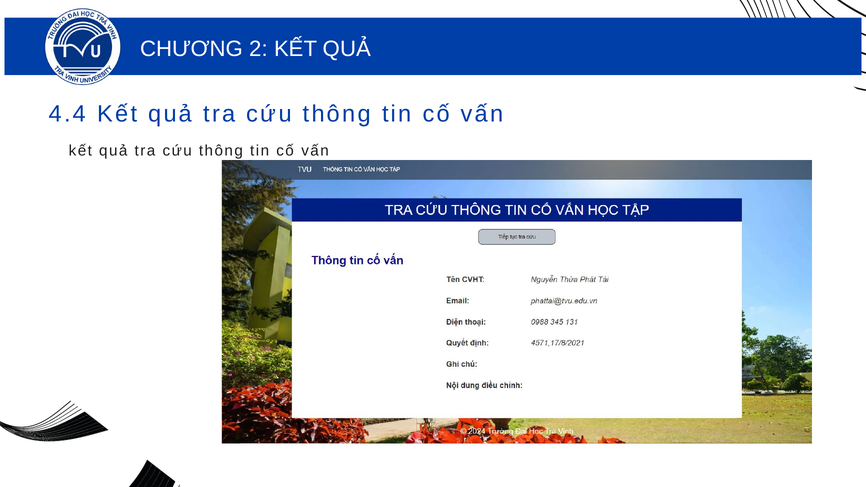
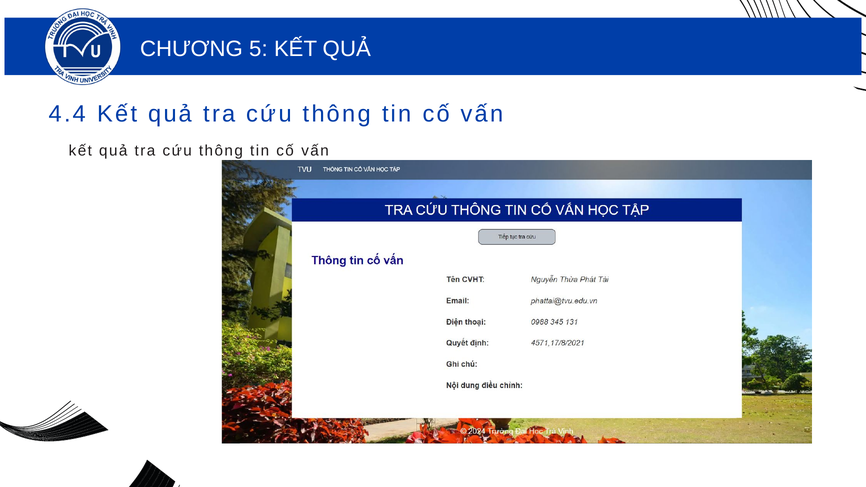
2: 2 -> 5
